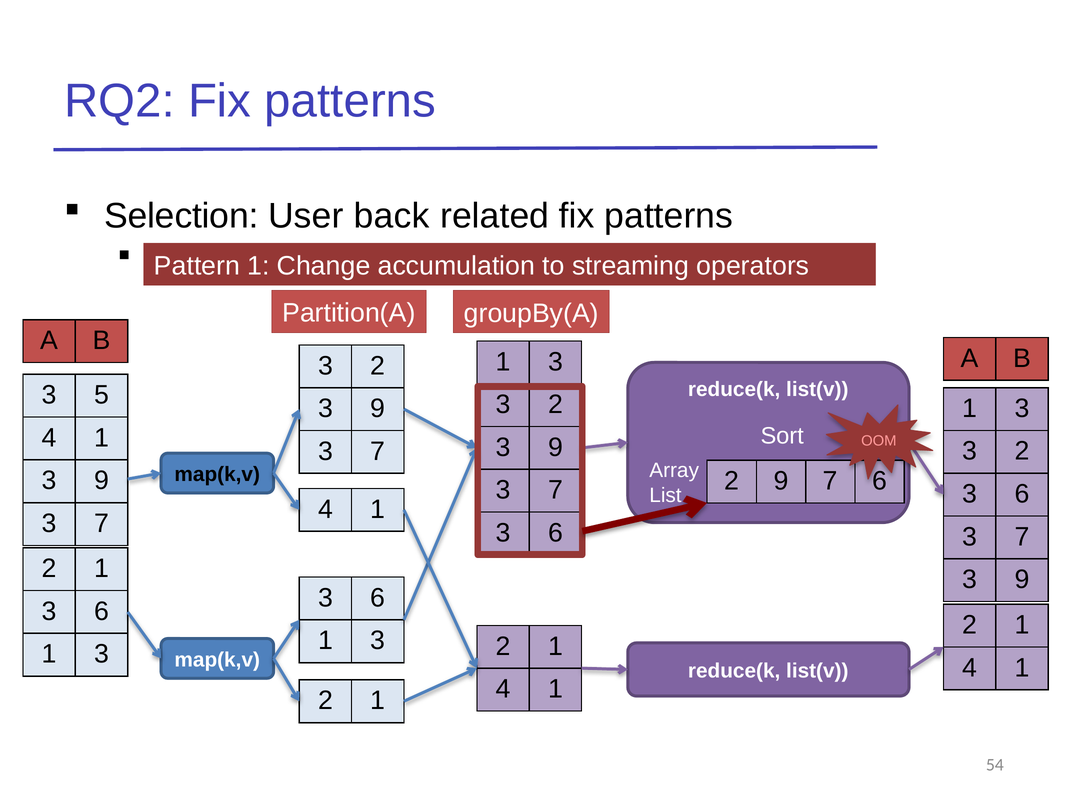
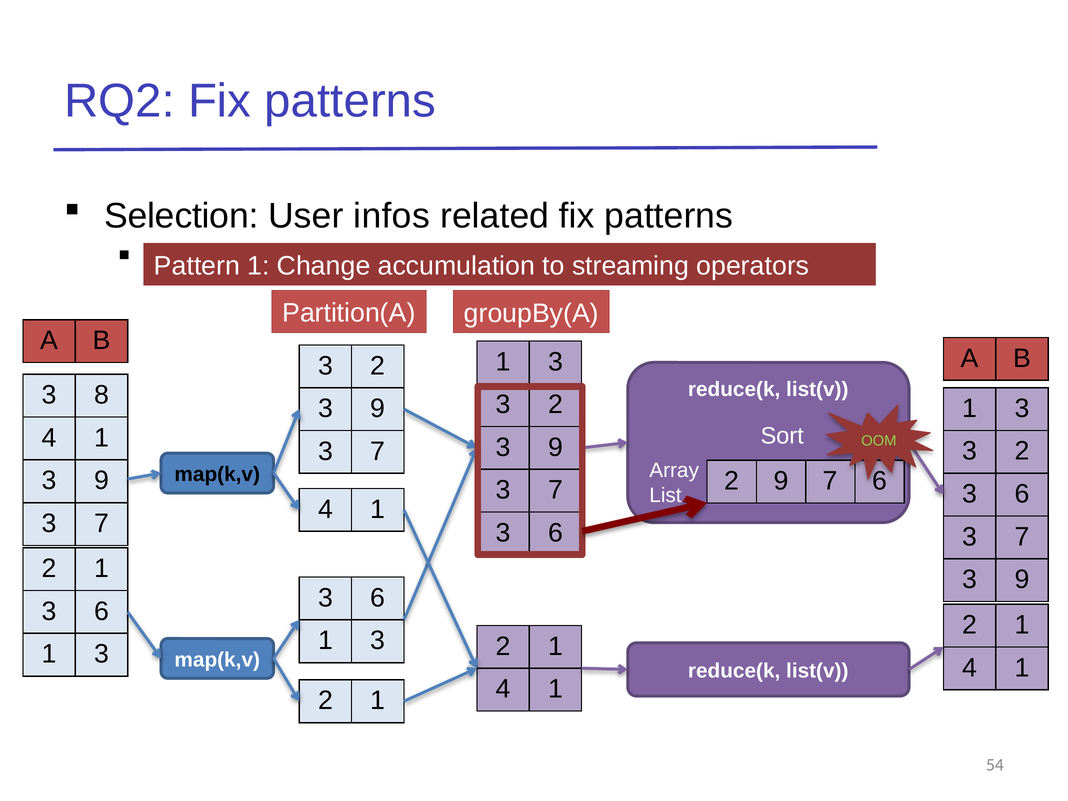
back: back -> infos
5: 5 -> 8
OOM colour: pink -> light green
